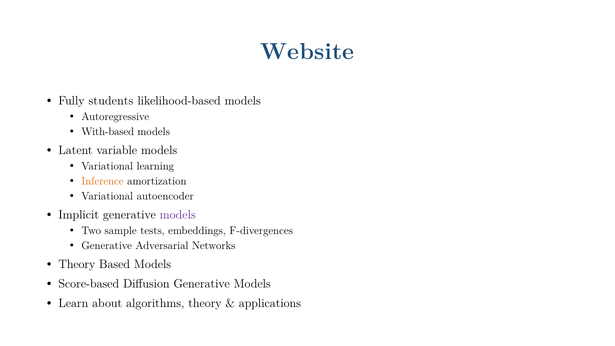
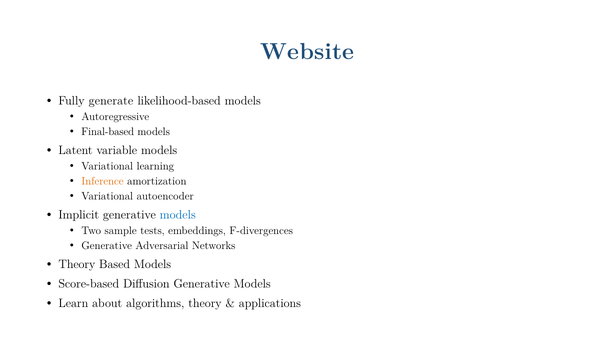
students: students -> generate
With-based: With-based -> Final-based
models at (178, 215) colour: purple -> blue
